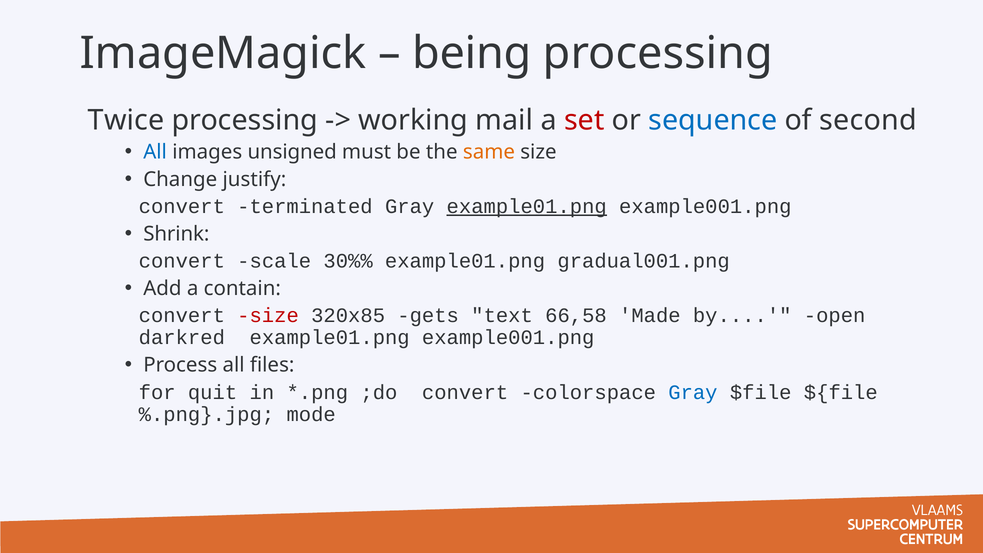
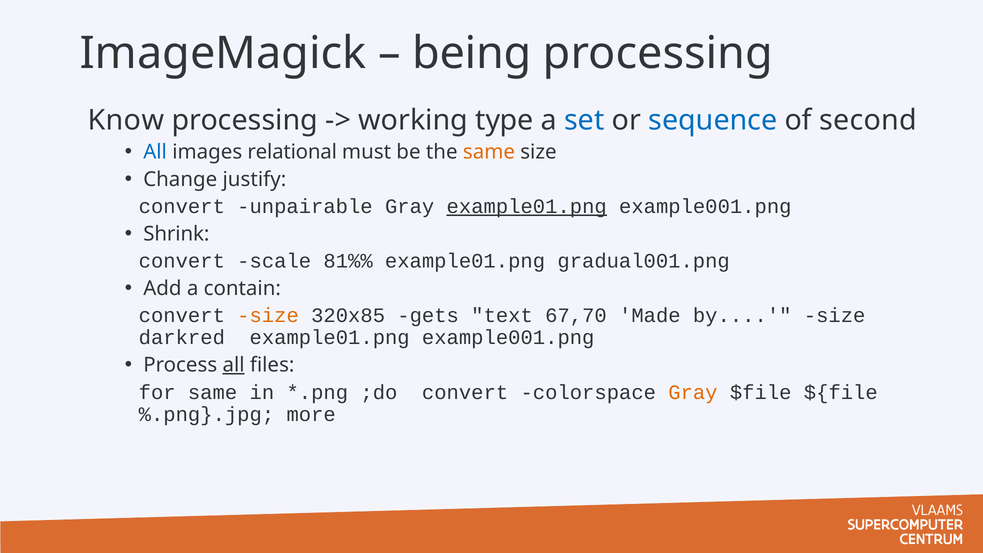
Twice: Twice -> Know
mail: mail -> type
set colour: red -> blue
unsigned: unsigned -> relational
terminated: terminated -> unpairable
30%%: 30%% -> 81%%
size at (268, 316) colour: red -> orange
66,58: 66,58 -> 67,70
by open: open -> size
all at (234, 365) underline: none -> present
for quit: quit -> same
Gray at (693, 392) colour: blue -> orange
mode: mode -> more
